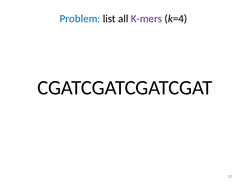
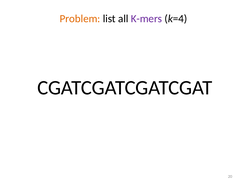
Problem colour: blue -> orange
